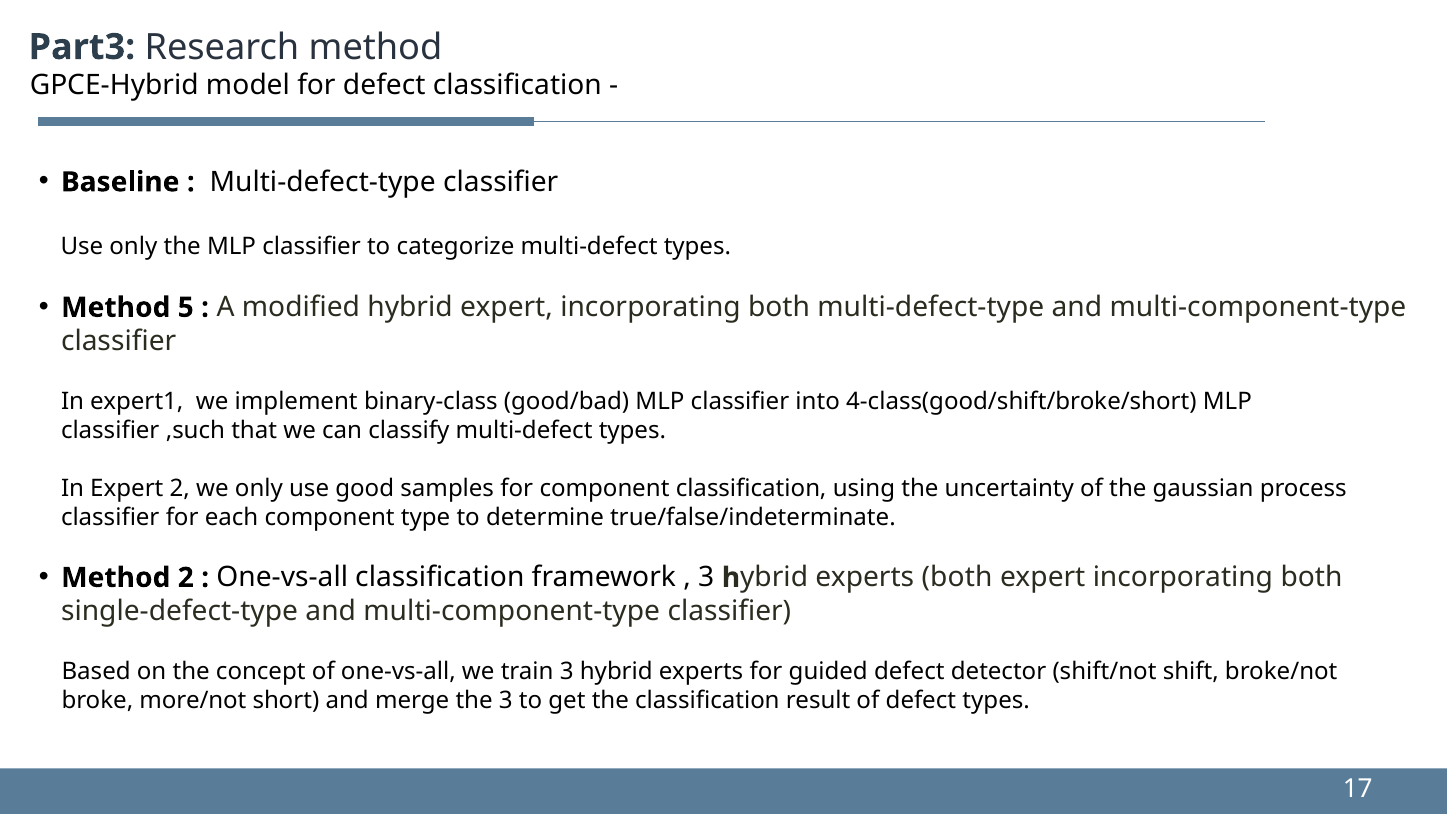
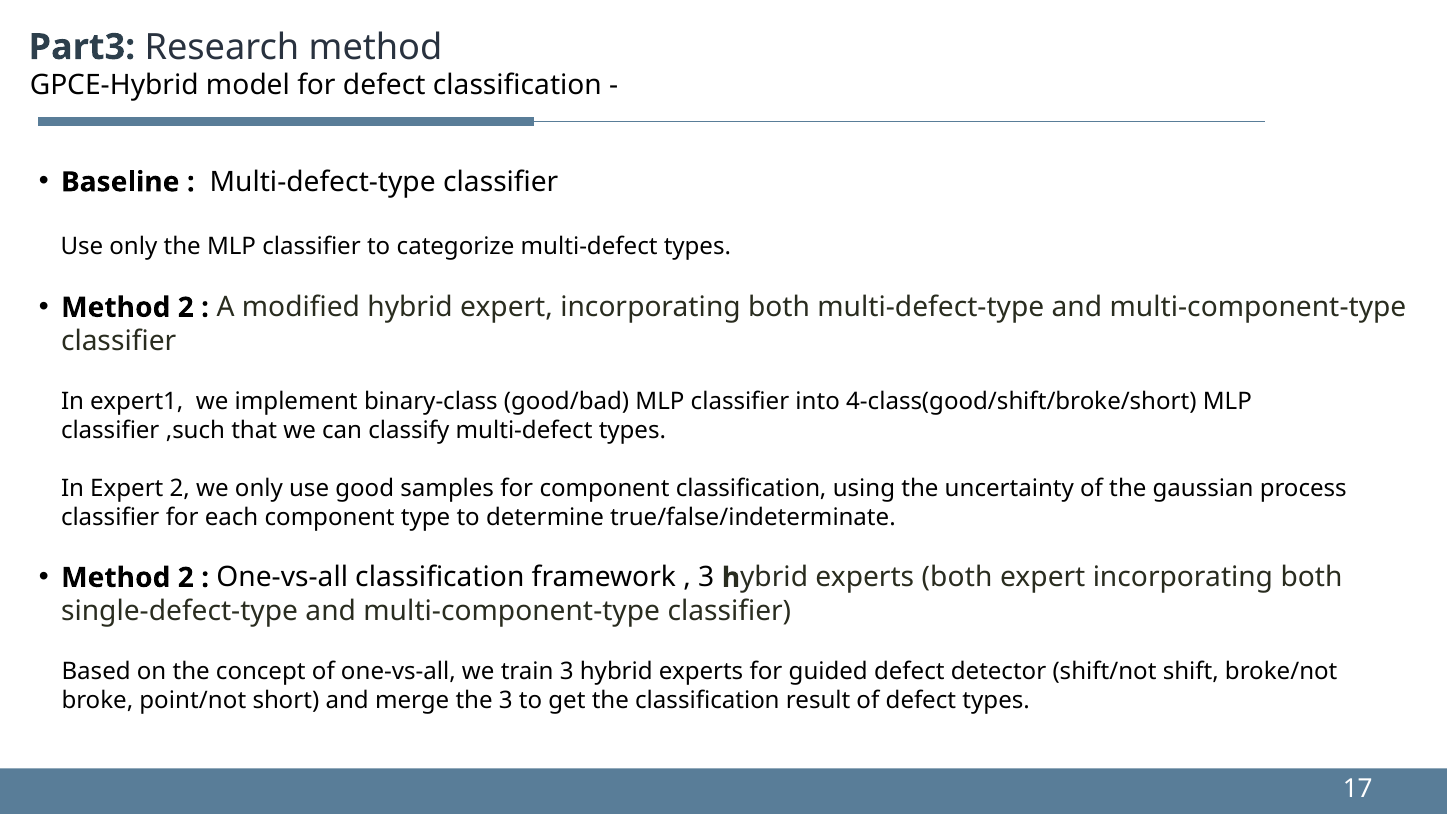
5 at (186, 308): 5 -> 2
more/not: more/not -> point/not
